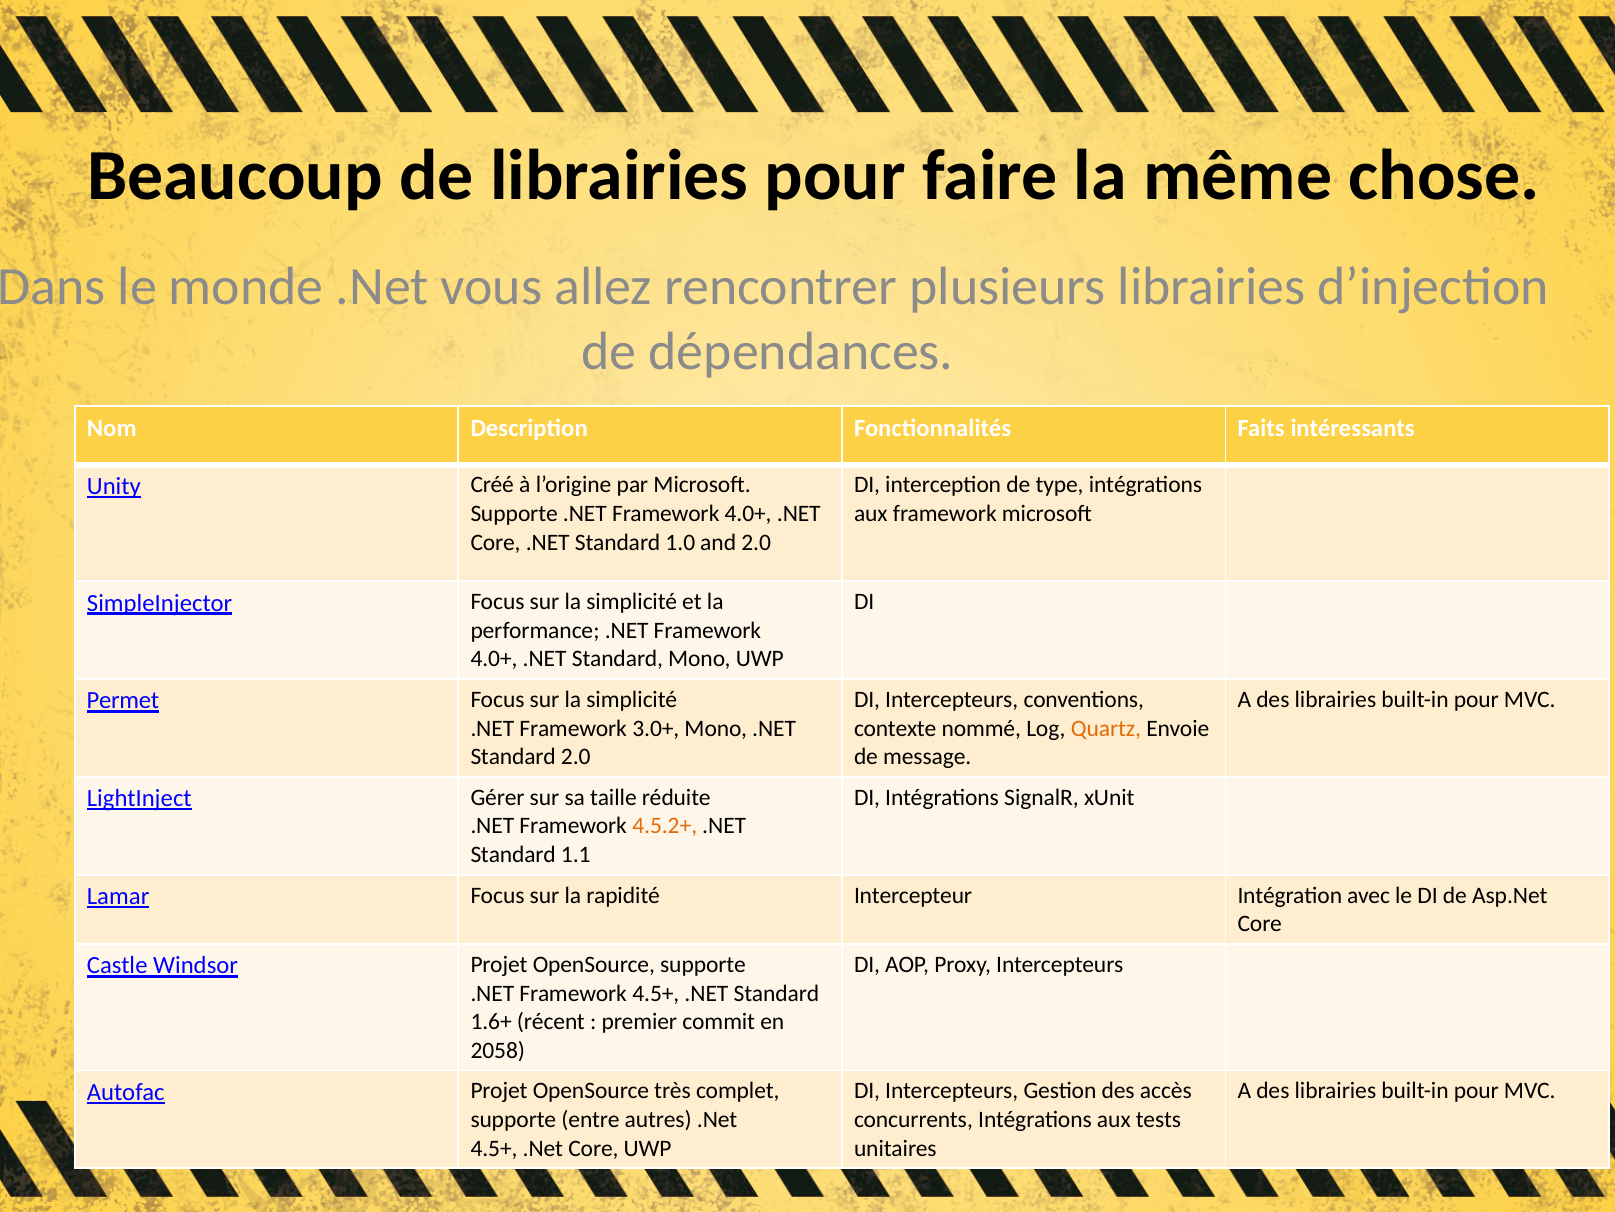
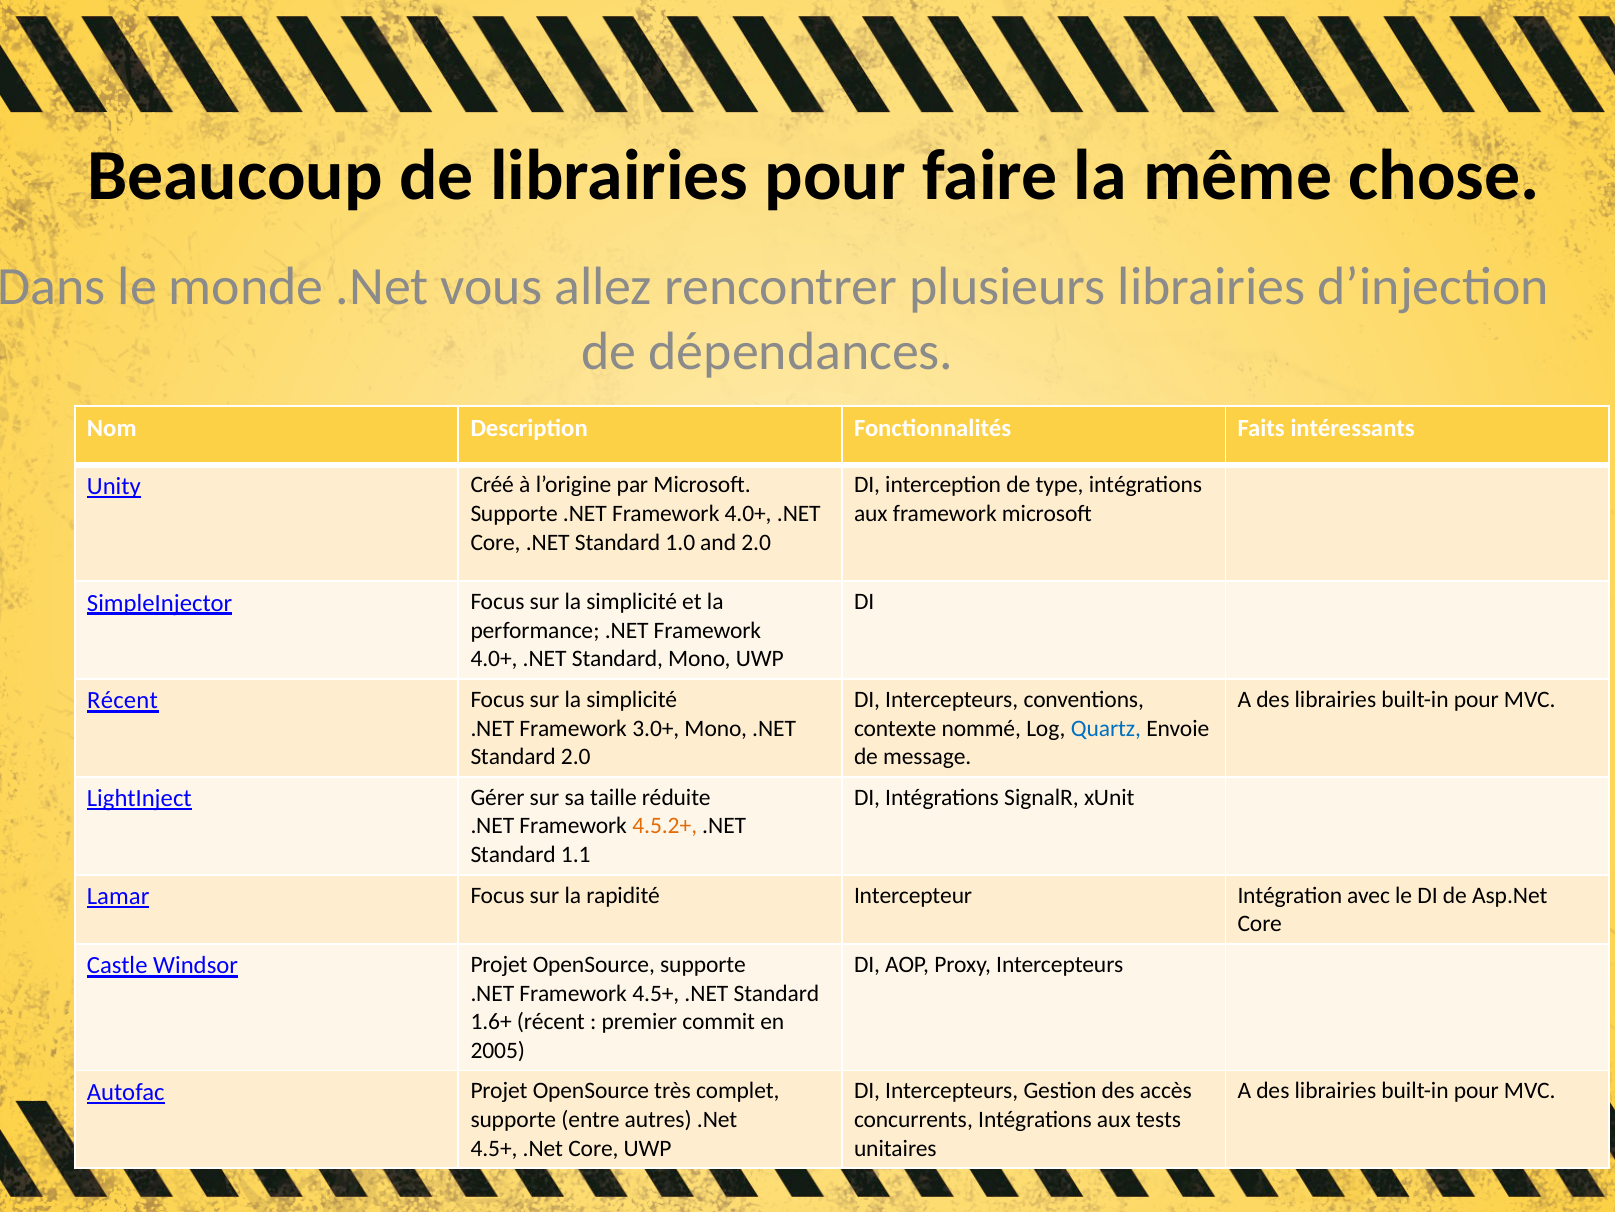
Permet at (123, 700): Permet -> Récent
Quartz colour: orange -> blue
2058: 2058 -> 2005
